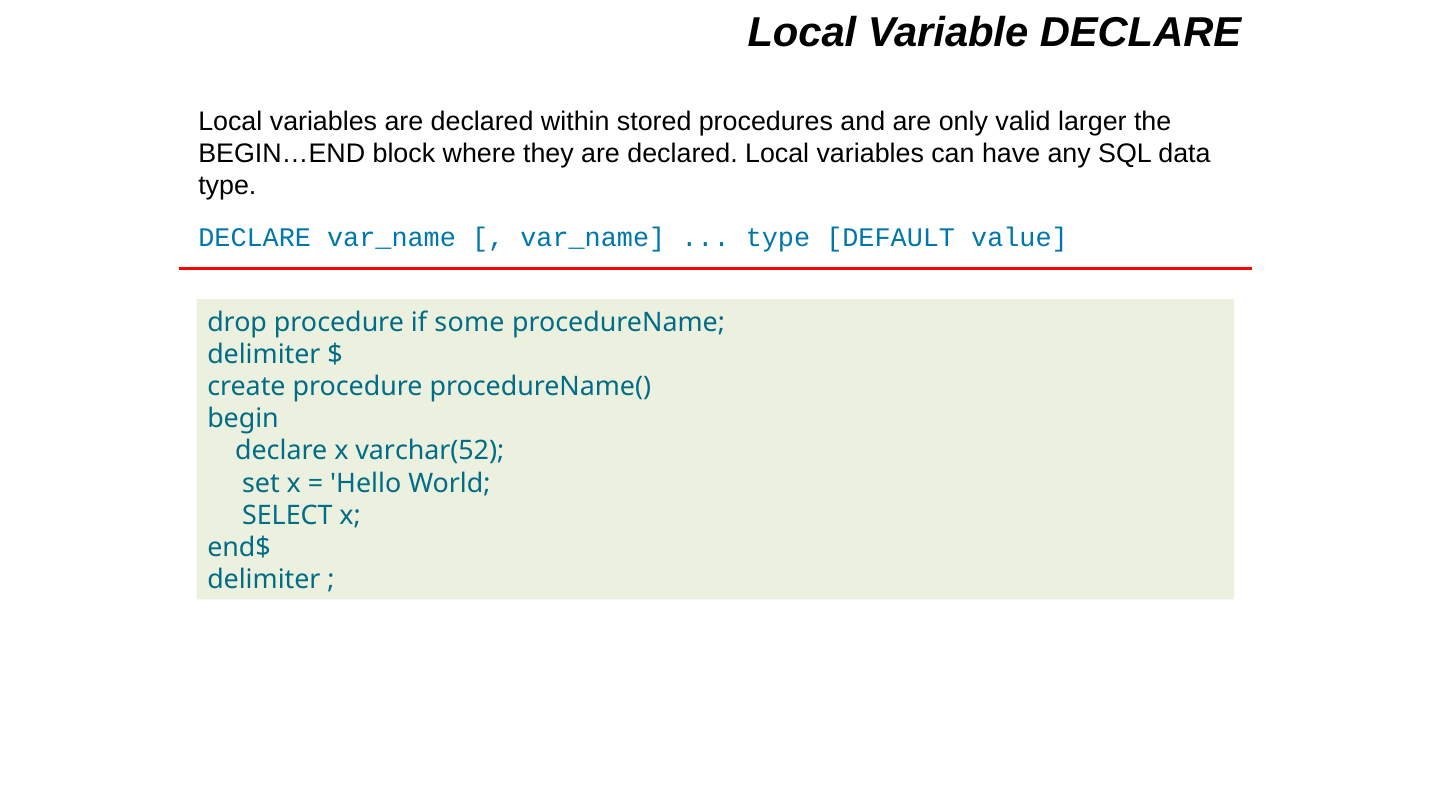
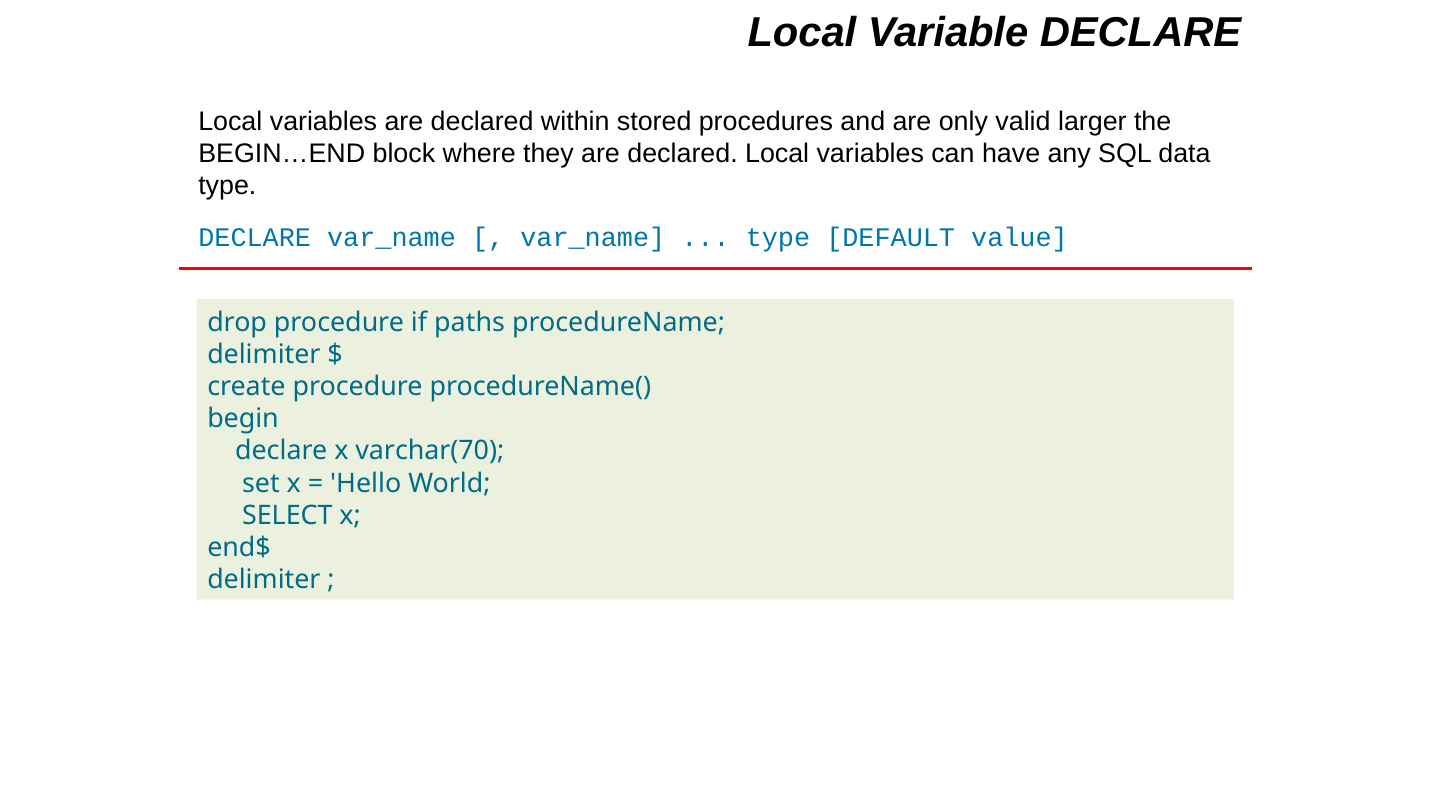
some: some -> paths
varchar(52: varchar(52 -> varchar(70
